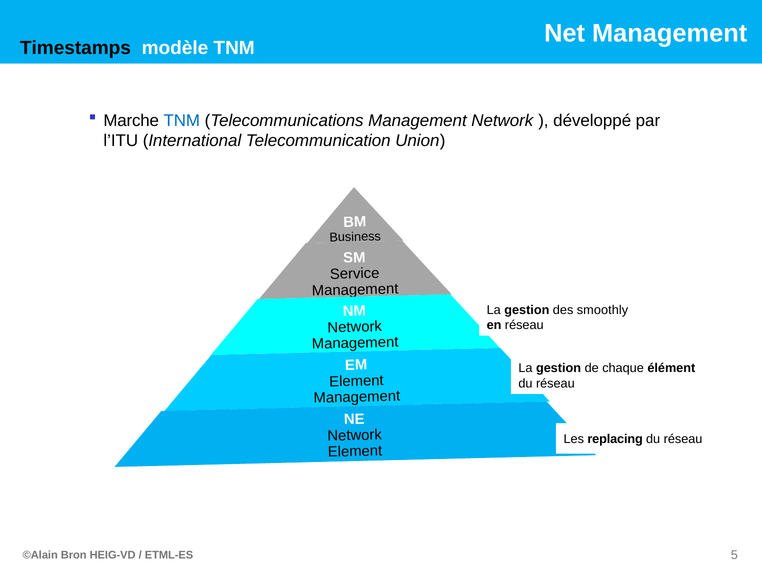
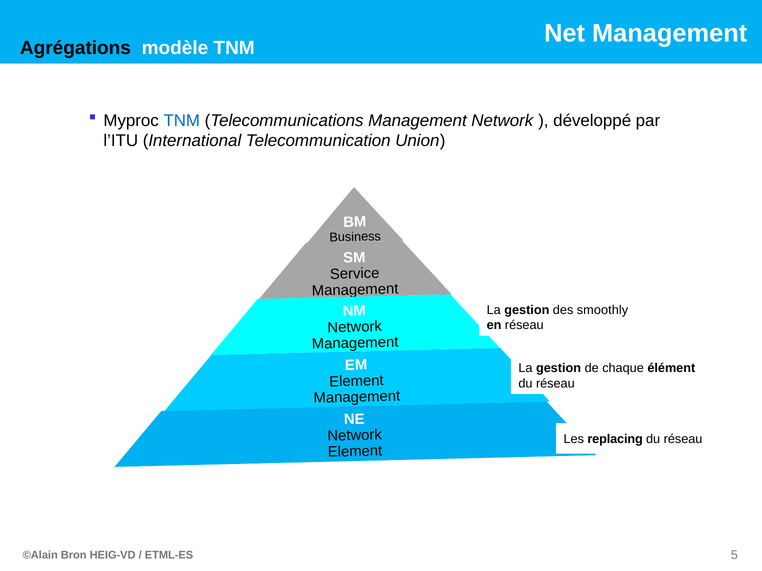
Timestamps: Timestamps -> Agrégations
Marche: Marche -> Myproc
